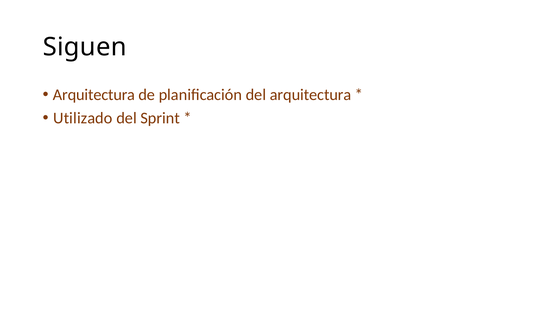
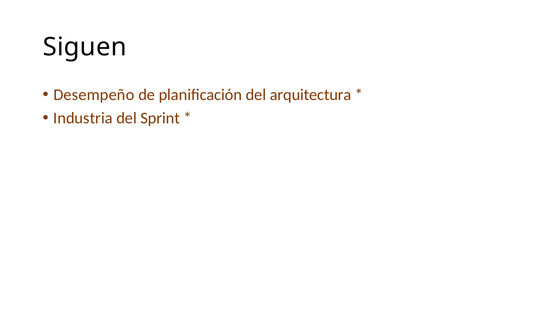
Arquitectura at (94, 95): Arquitectura -> Desempeño
Utilizado: Utilizado -> Industria
